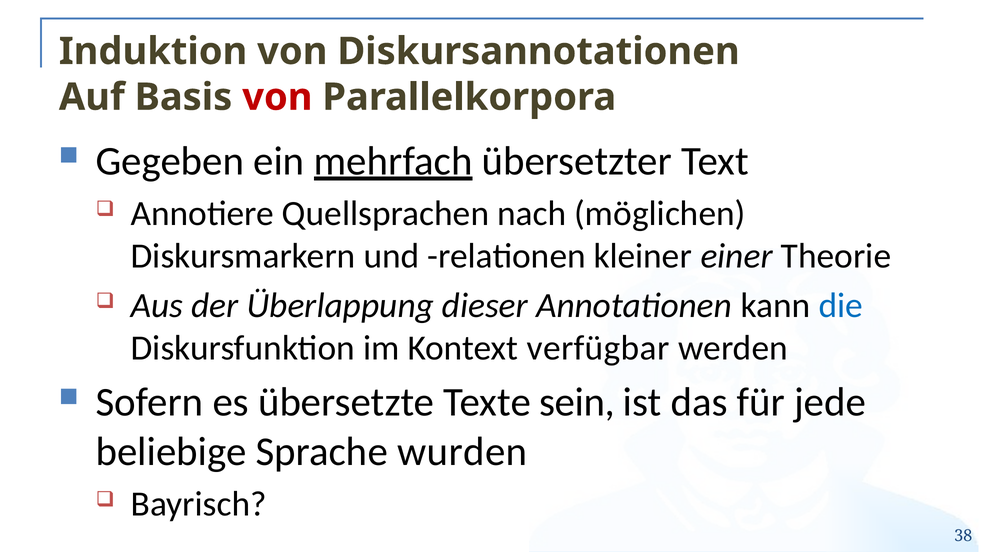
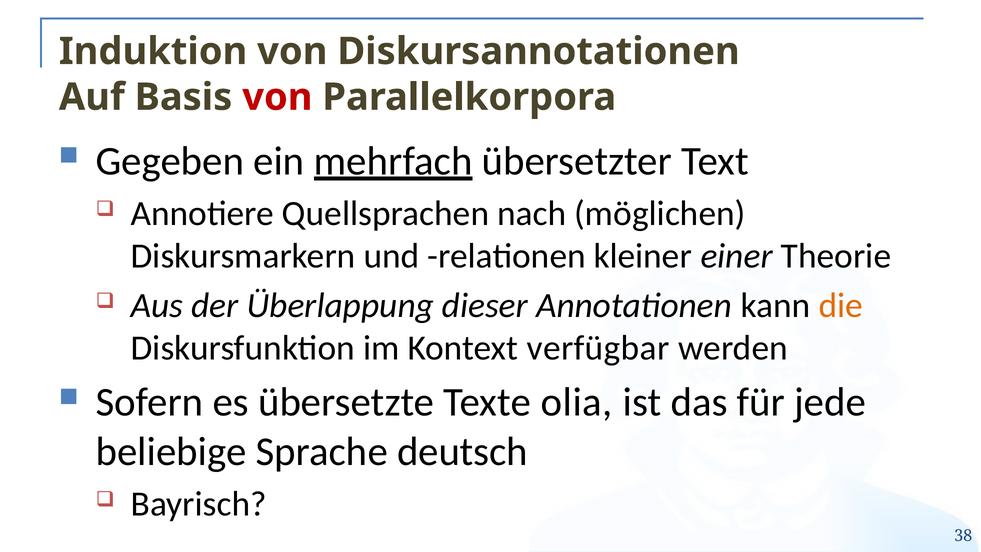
die colour: blue -> orange
sein: sein -> olia
wurden: wurden -> deutsch
